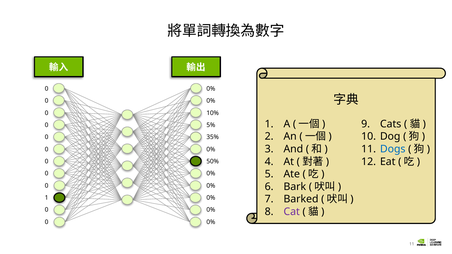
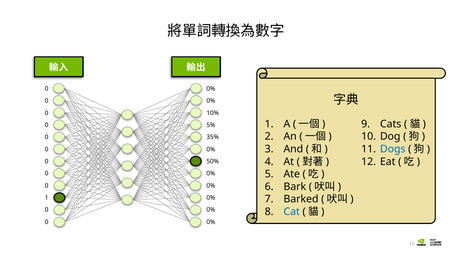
Cat colour: purple -> blue
